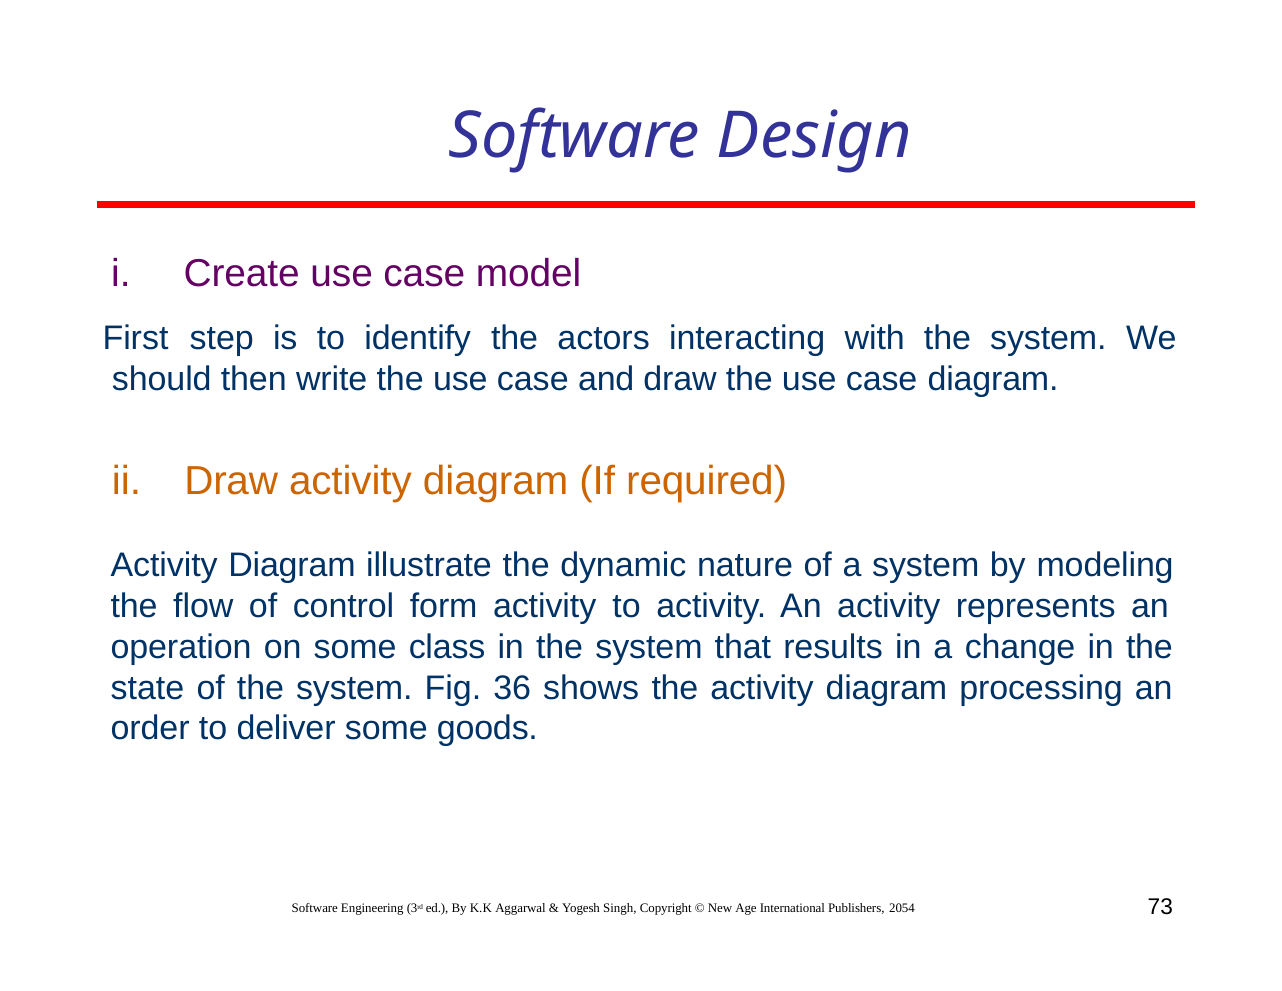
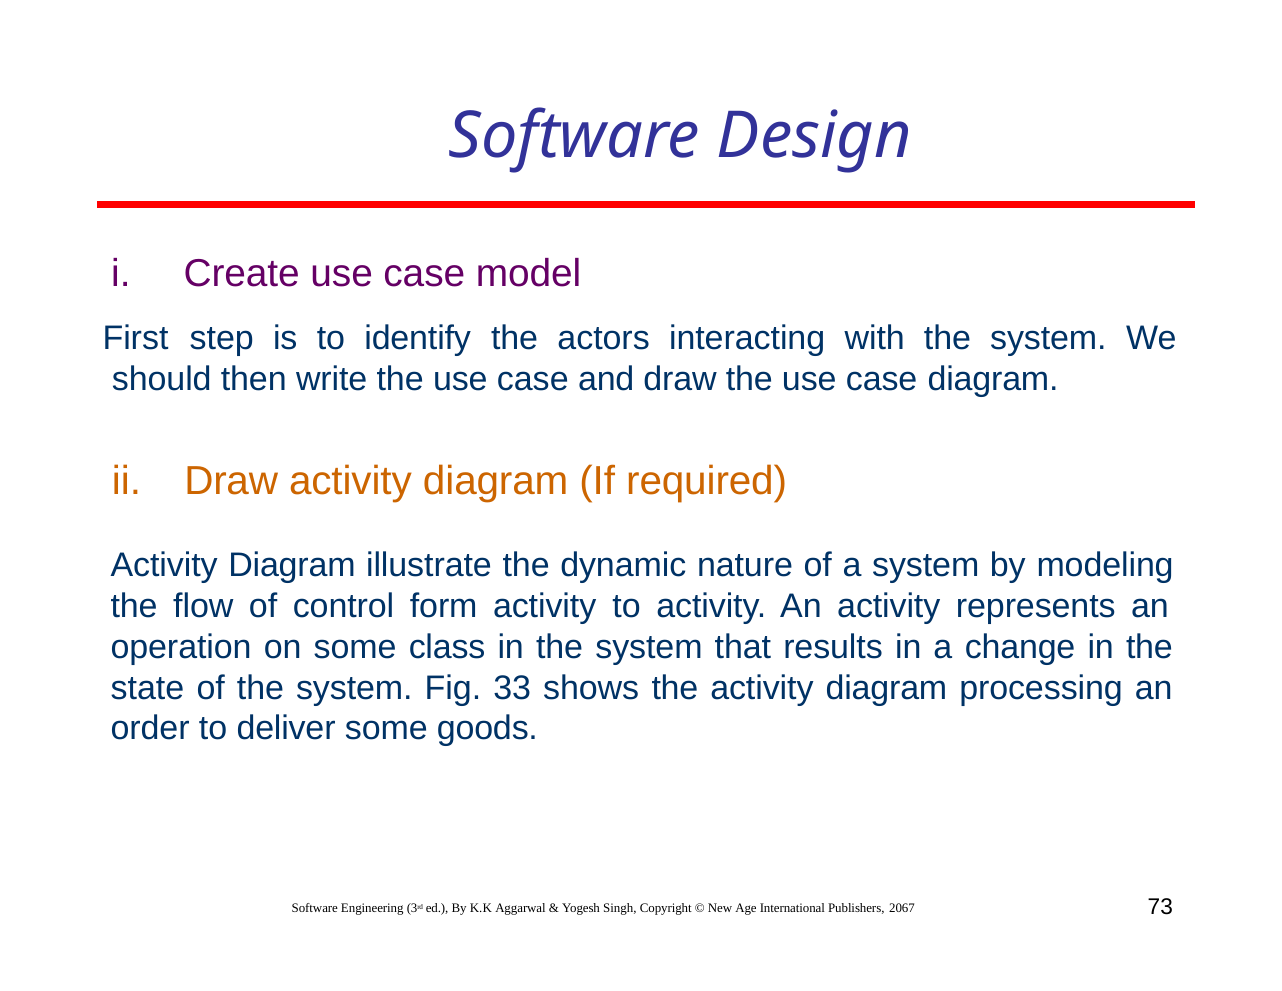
36: 36 -> 33
2054: 2054 -> 2067
